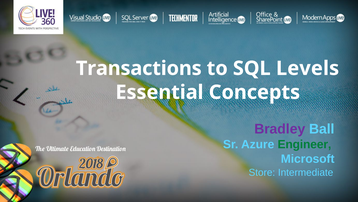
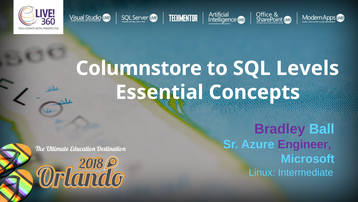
Transactions: Transactions -> Columnstore
Engineer colour: green -> purple
Store: Store -> Linux
